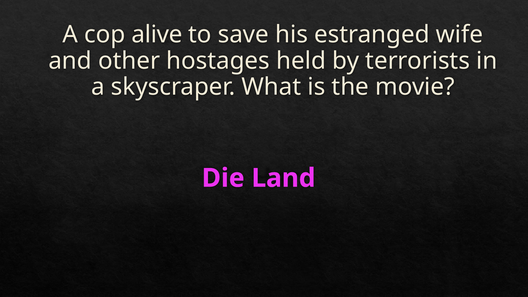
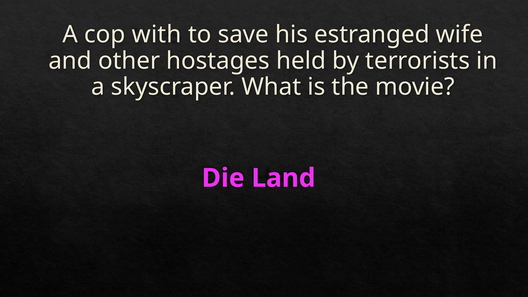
alive: alive -> with
